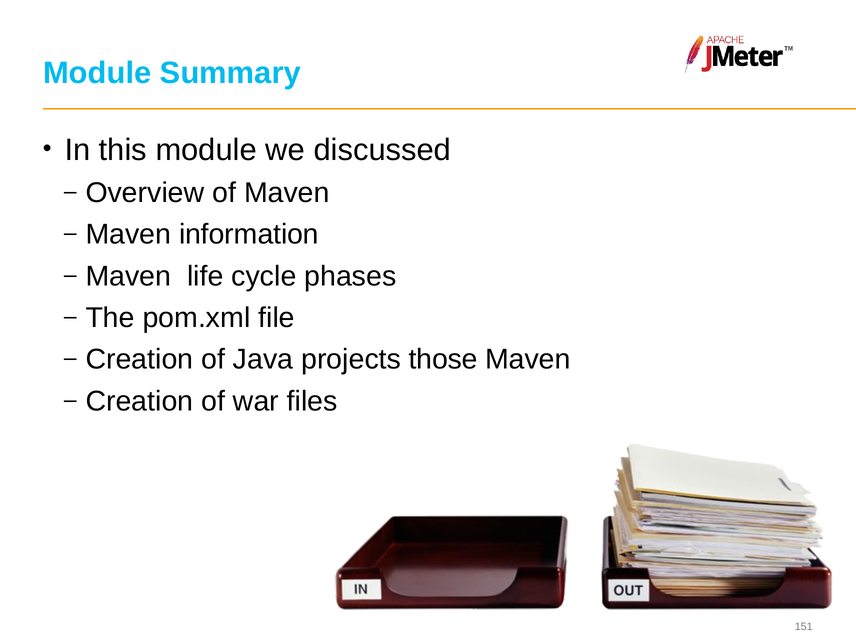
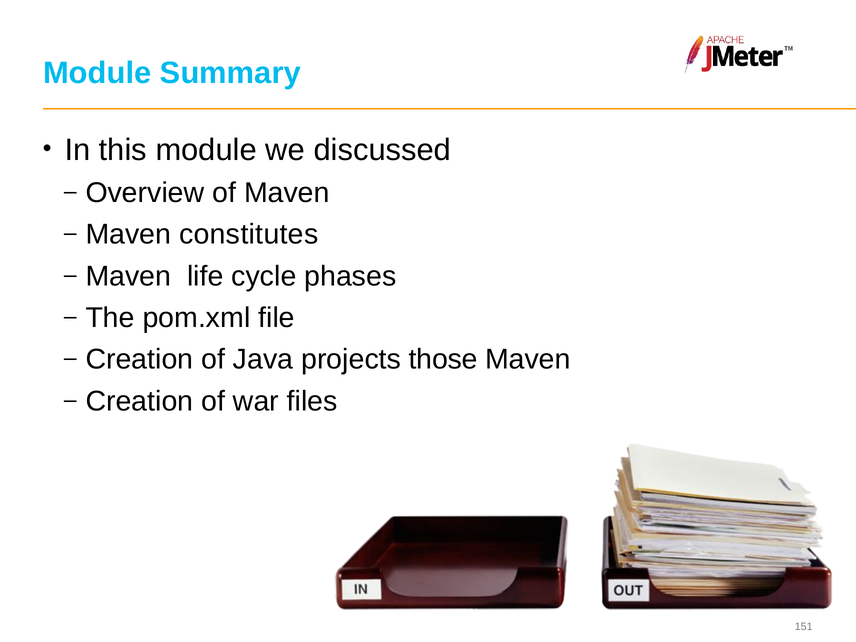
information: information -> constitutes
